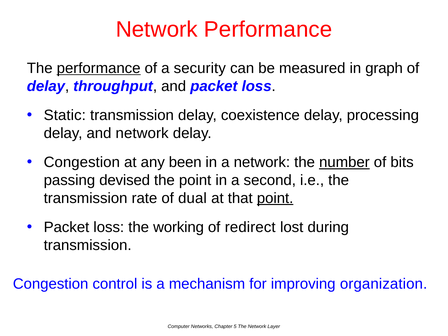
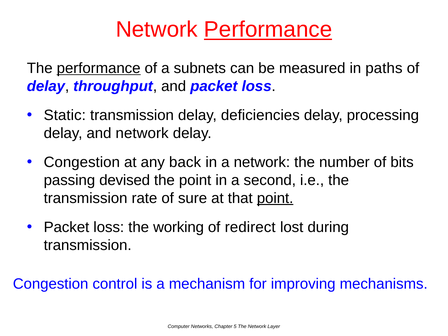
Performance at (268, 30) underline: none -> present
security: security -> subnets
graph: graph -> paths
coexistence: coexistence -> deficiencies
been: been -> back
number underline: present -> none
dual: dual -> sure
organization: organization -> mechanisms
